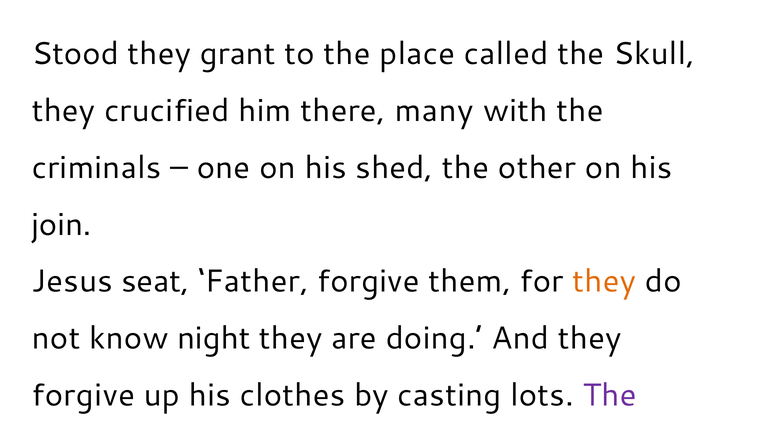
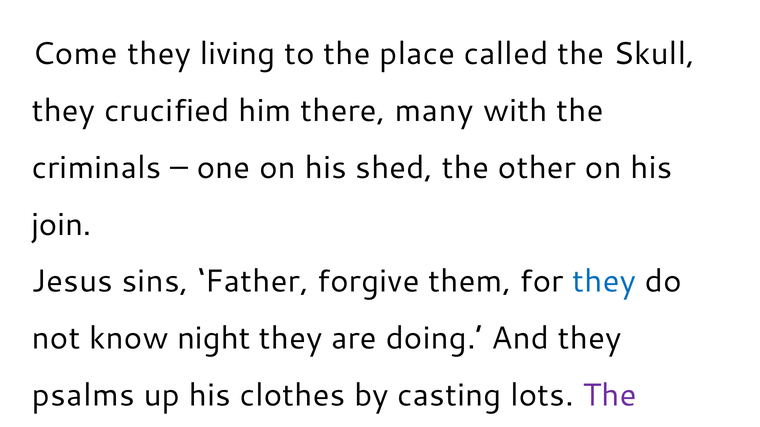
Stood at (75, 54): Stood -> Come
grant: grant -> living
seat: seat -> sins
they at (604, 282) colour: orange -> blue
forgive at (83, 396): forgive -> psalms
